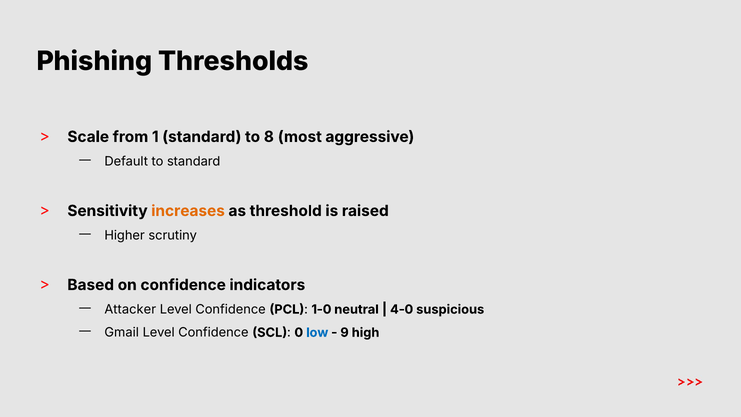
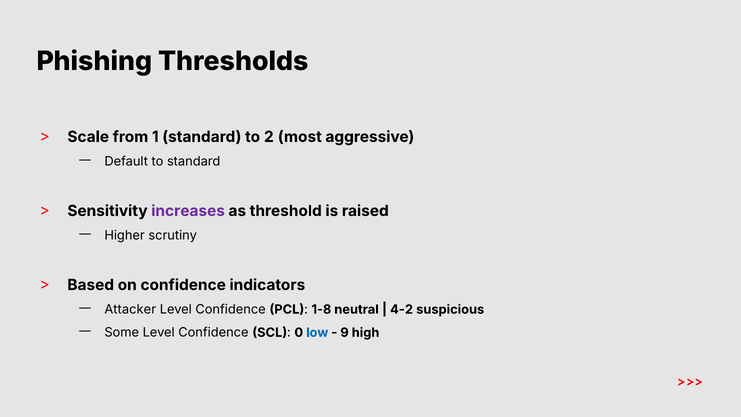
8: 8 -> 2
increases colour: orange -> purple
1-0: 1-0 -> 1-8
4-0: 4-0 -> 4-2
Gmail: Gmail -> Some
